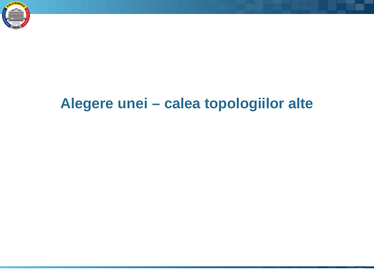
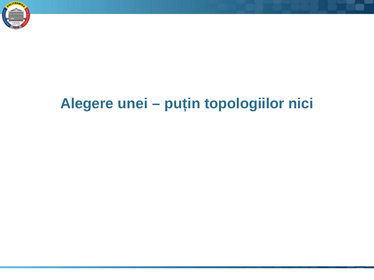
calea: calea -> puțin
alte: alte -> nici
